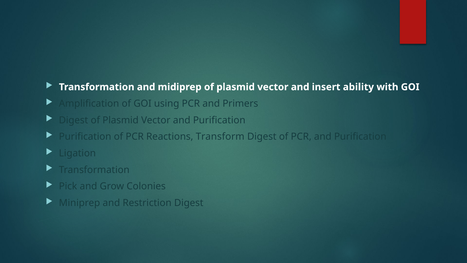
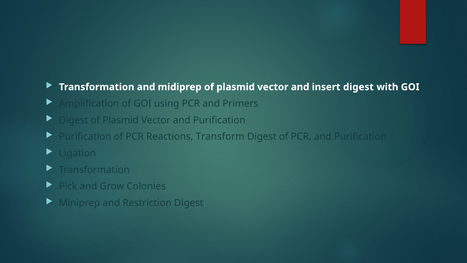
insert ability: ability -> digest
